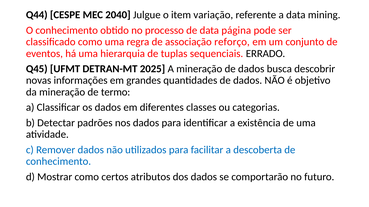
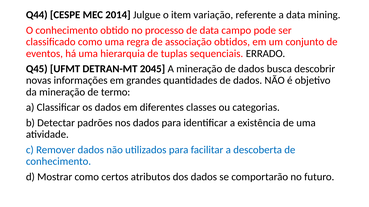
2040: 2040 -> 2014
página: página -> campo
reforço: reforço -> obtidos
2025: 2025 -> 2045
